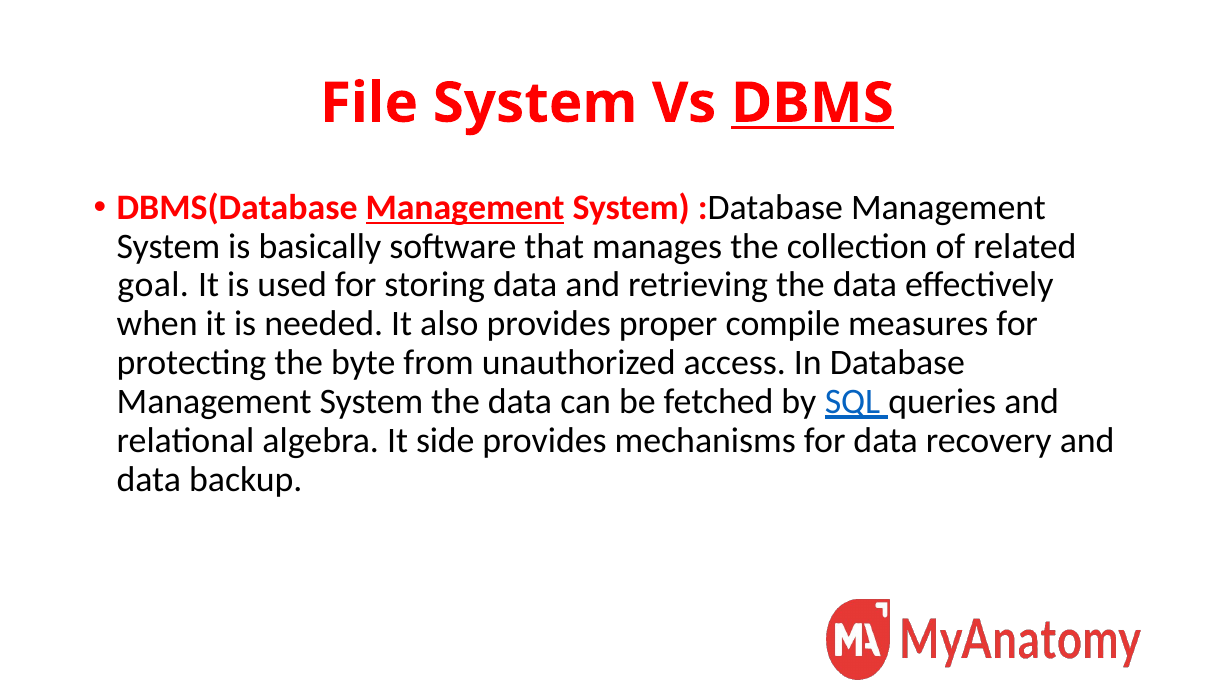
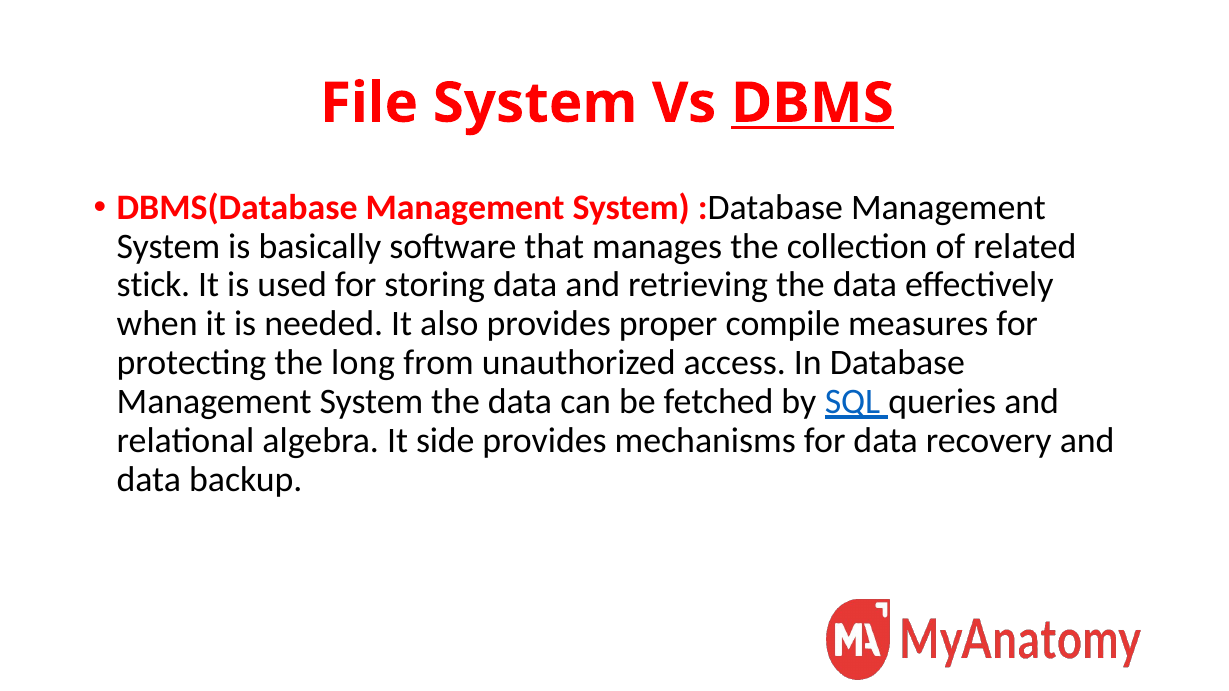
Management at (465, 208) underline: present -> none
goal: goal -> stick
byte: byte -> long
